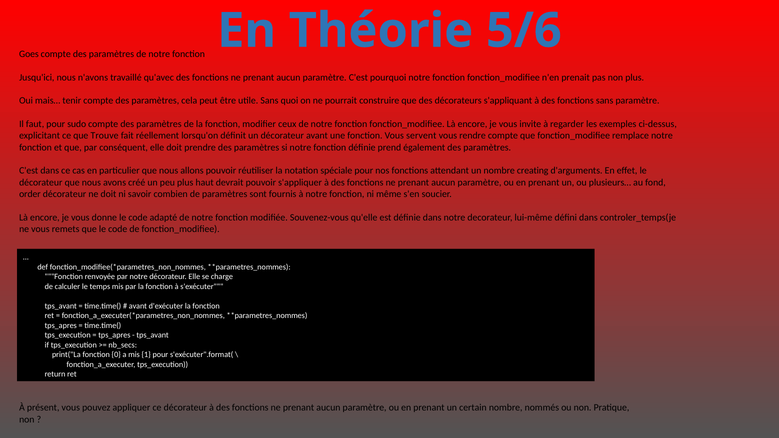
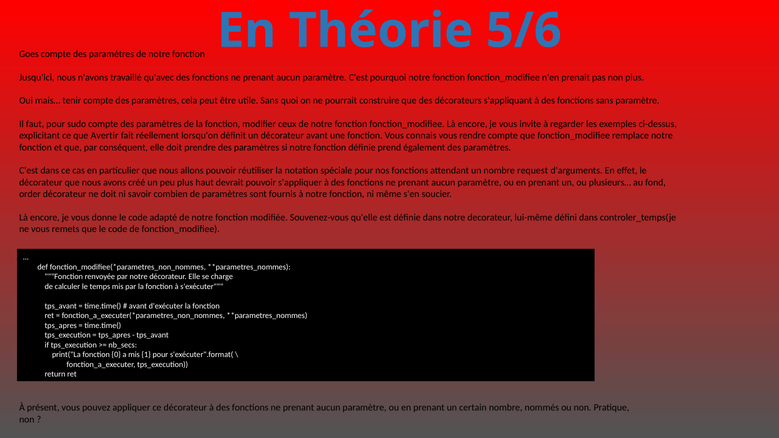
Trouve: Trouve -> Avertir
servent: servent -> connais
creating: creating -> request
